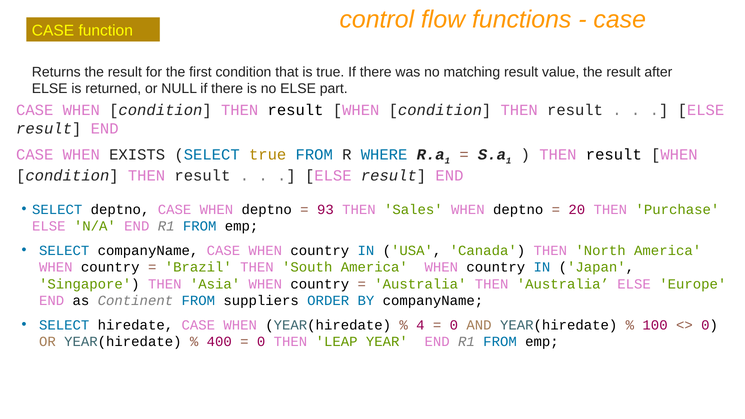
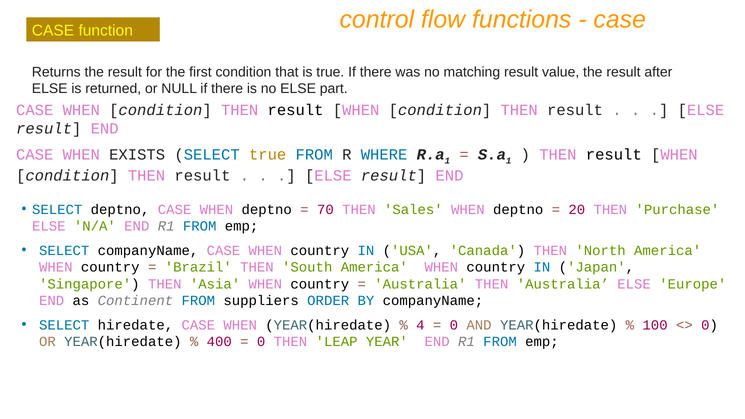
93: 93 -> 70
